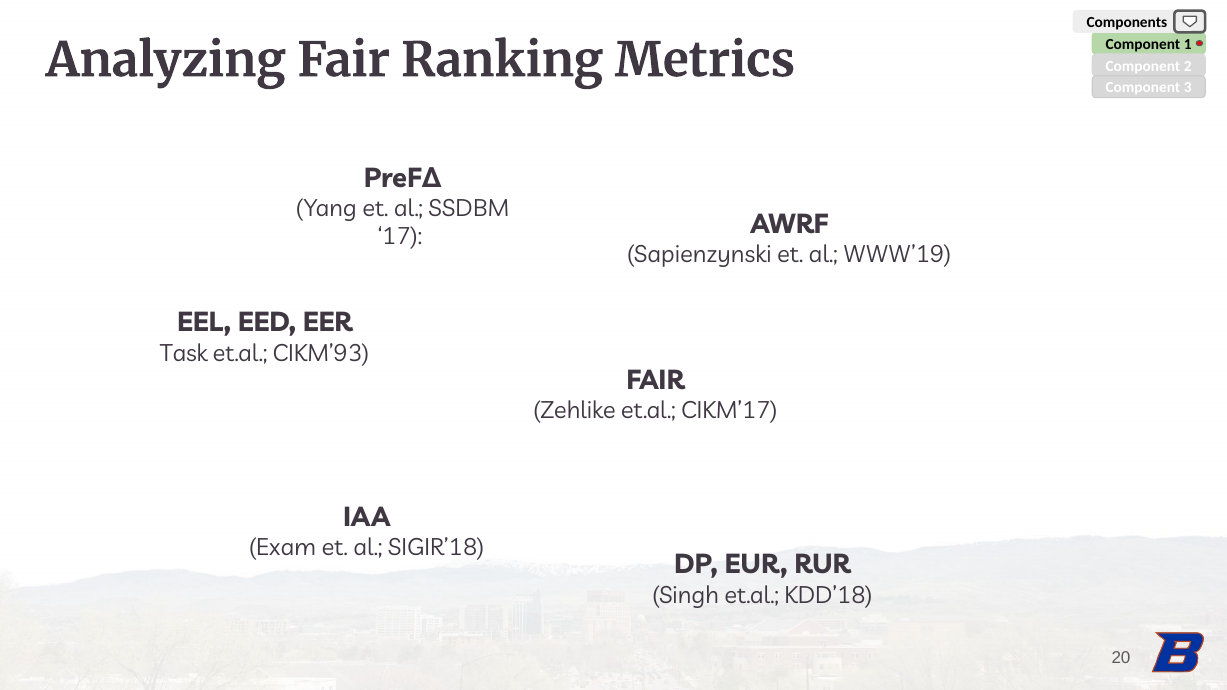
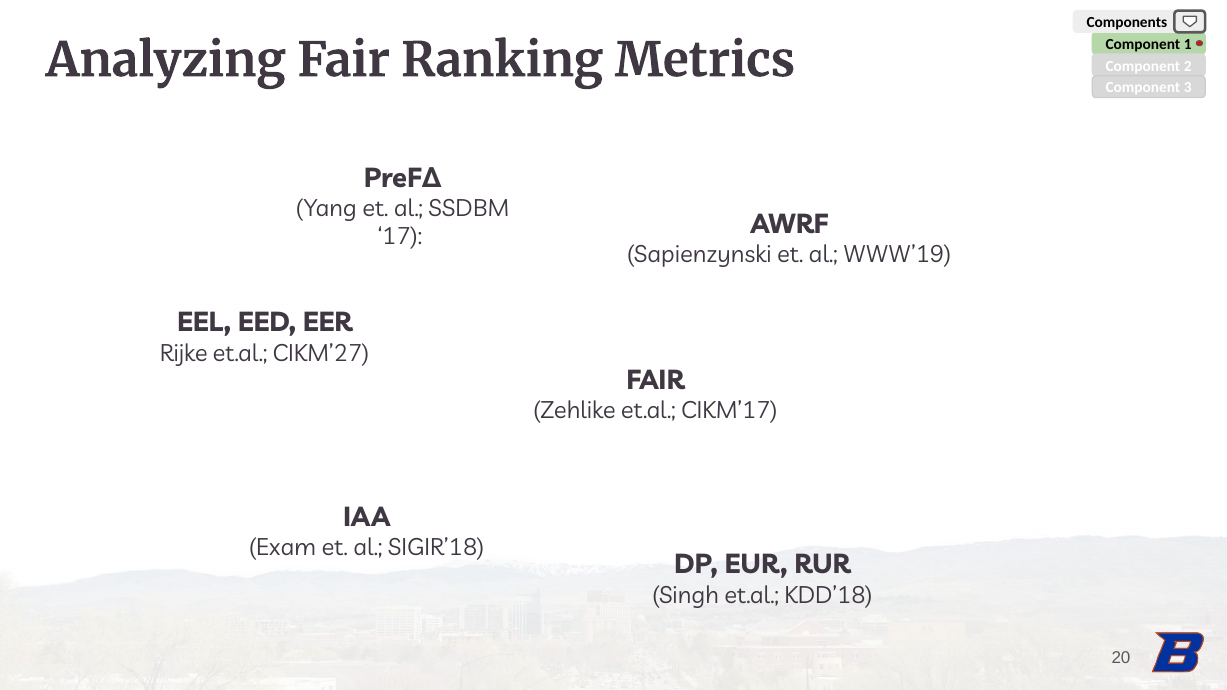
Task: Task -> Rijke
CIKM’93: CIKM’93 -> CIKM’27
